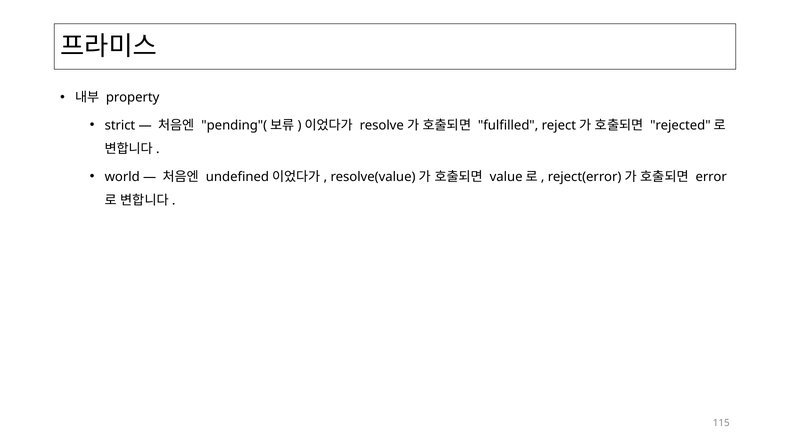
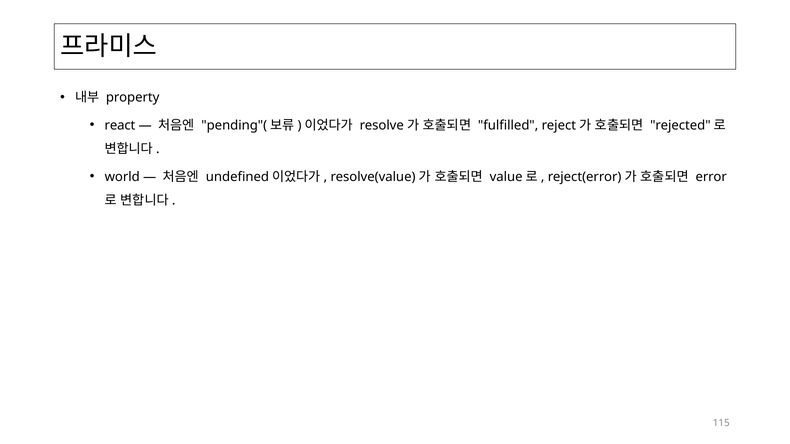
strict: strict -> react
